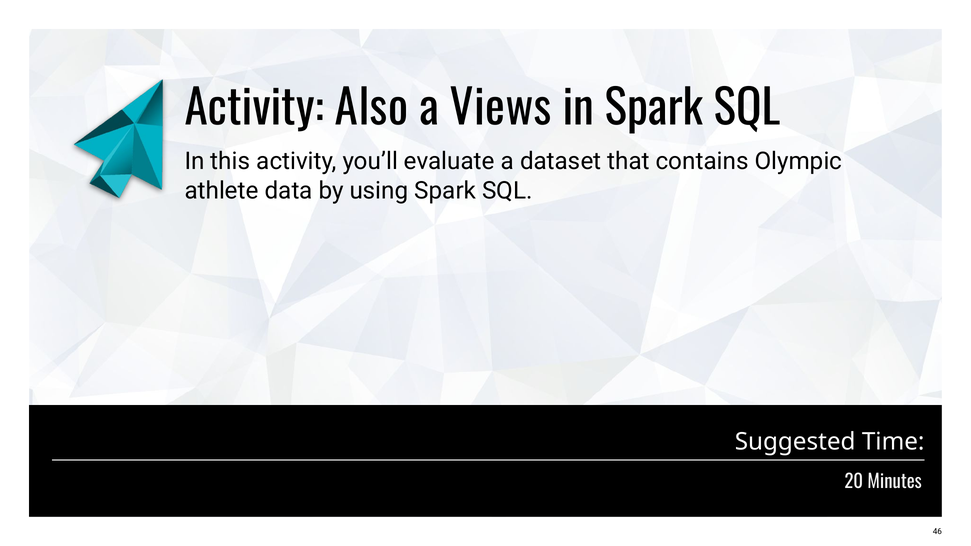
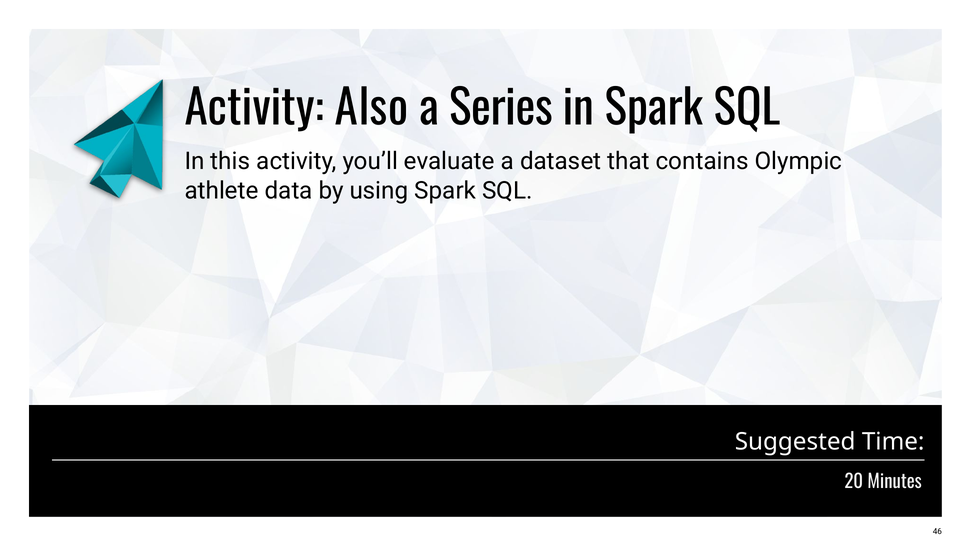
Views: Views -> Series
